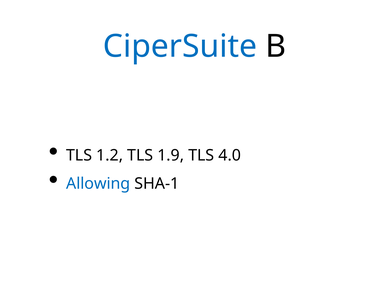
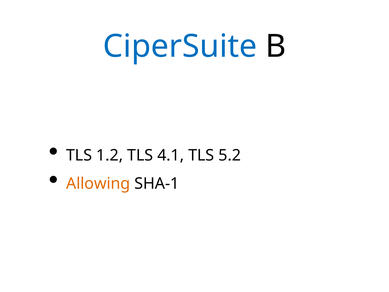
1.9: 1.9 -> 4.1
4.0: 4.0 -> 5.2
Allowing colour: blue -> orange
